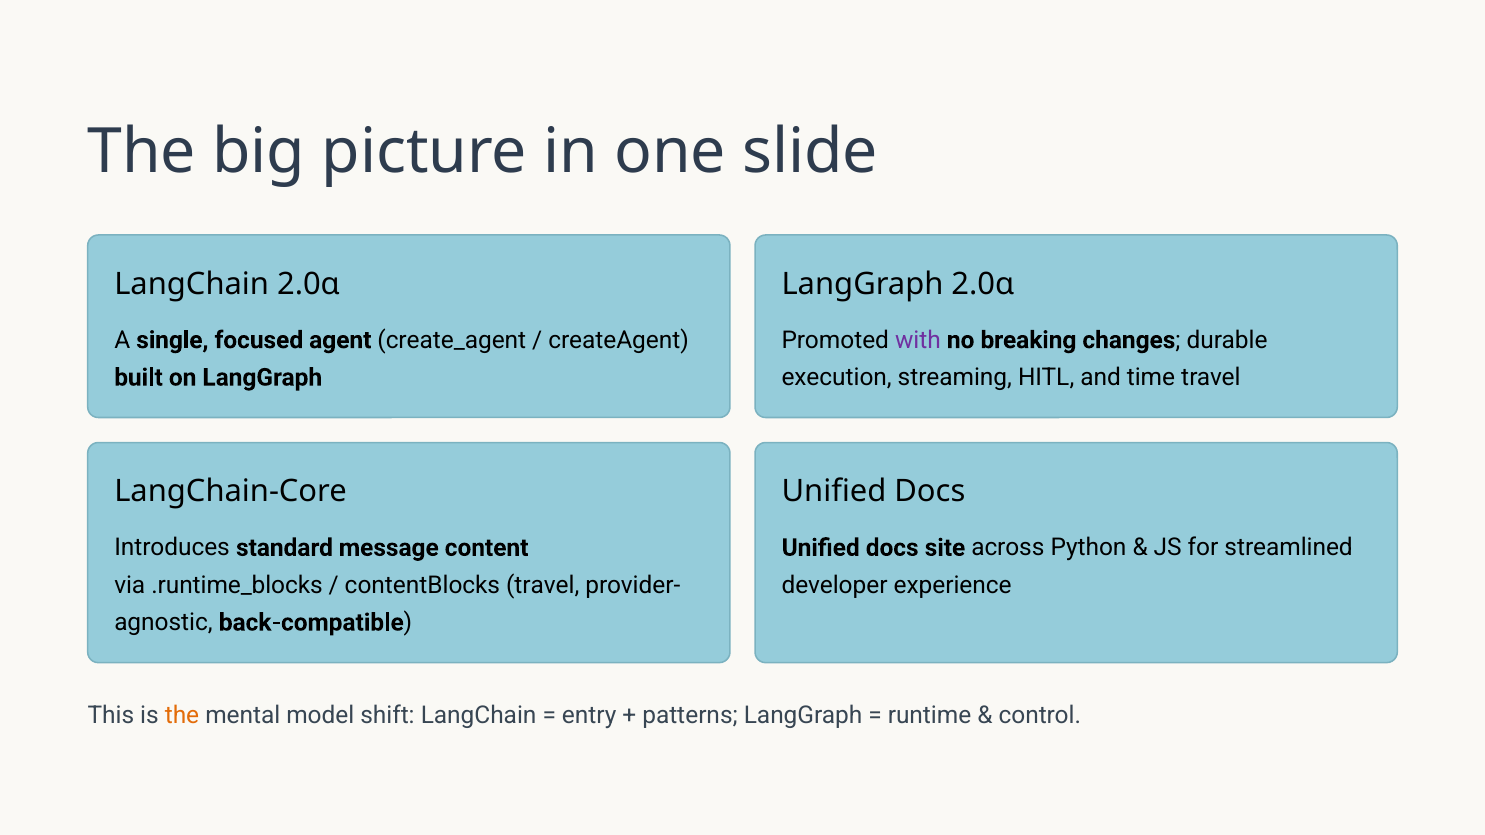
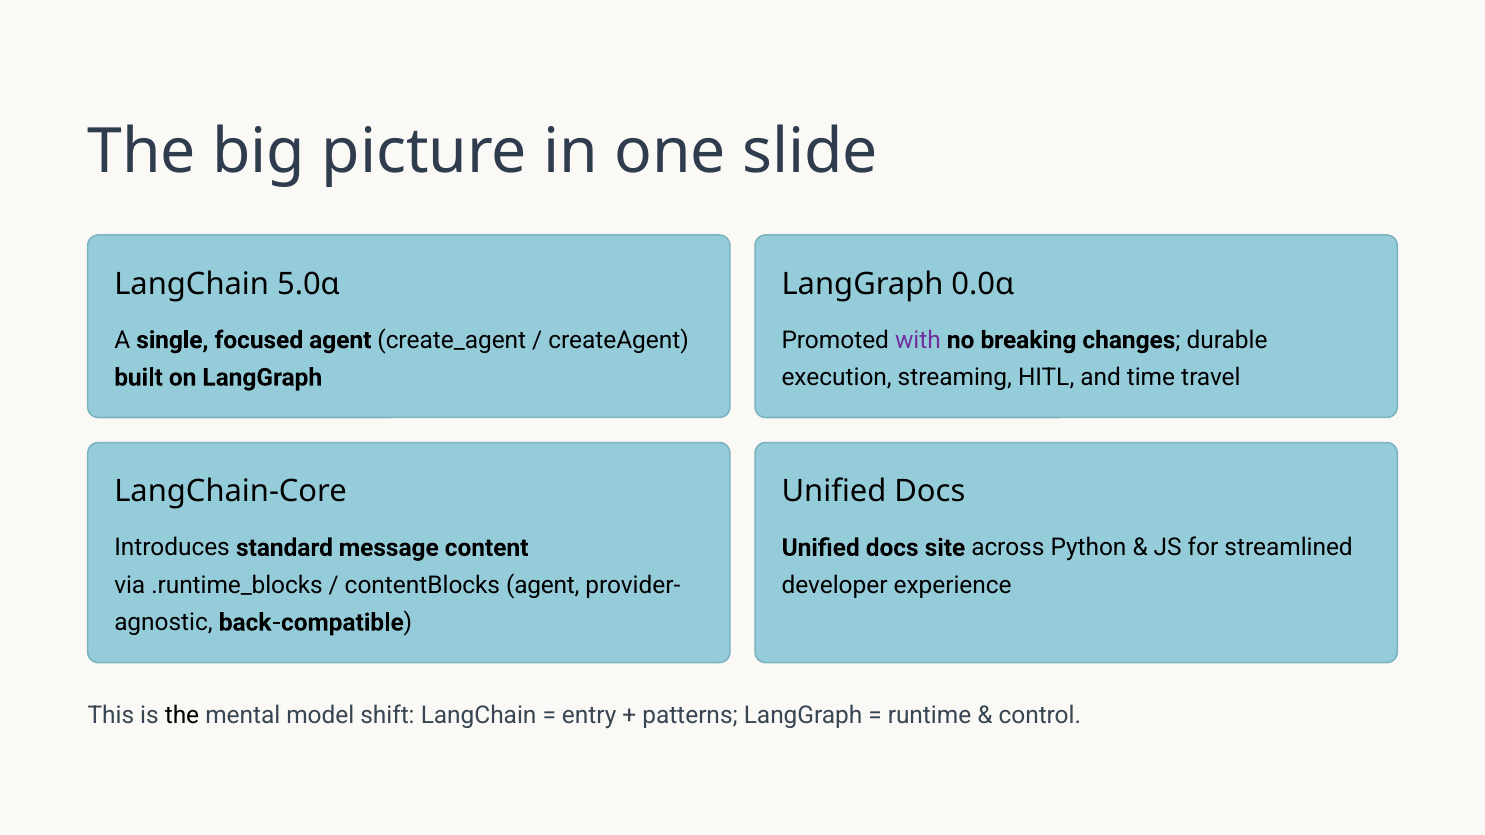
LangChain 2.0α: 2.0α -> 5.0α
LangGraph 2.0α: 2.0α -> 0.0α
contentBlocks travel: travel -> agent
the at (182, 715) colour: orange -> black
